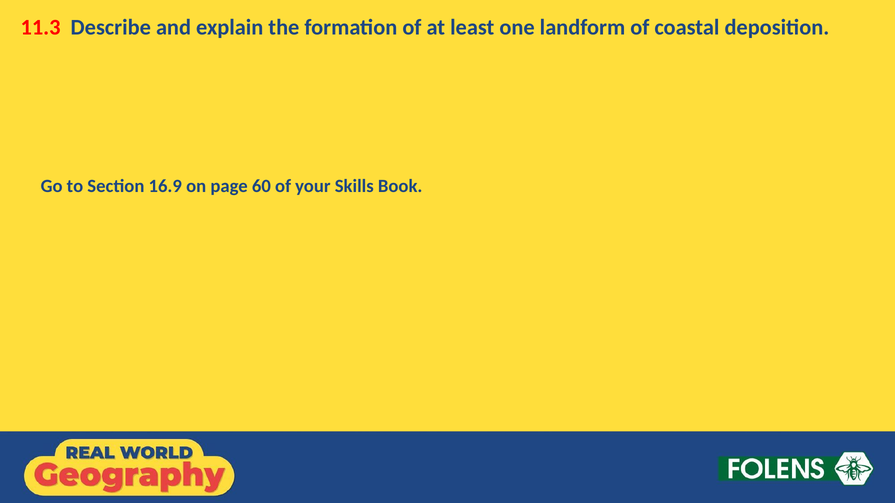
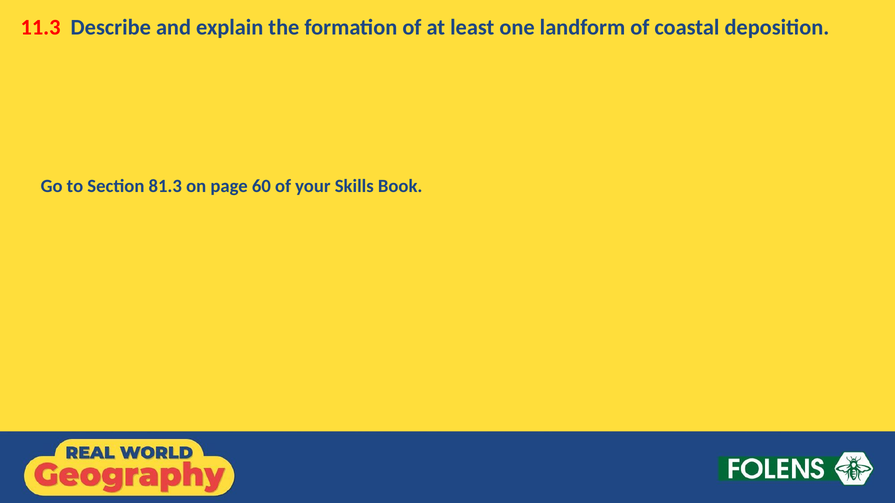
16.9: 16.9 -> 81.3
